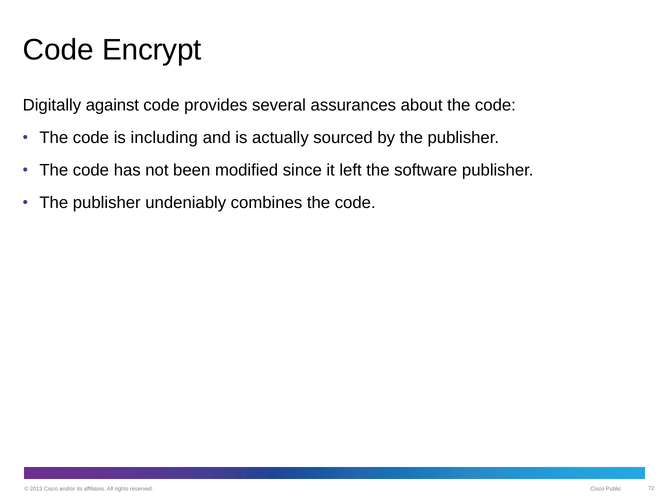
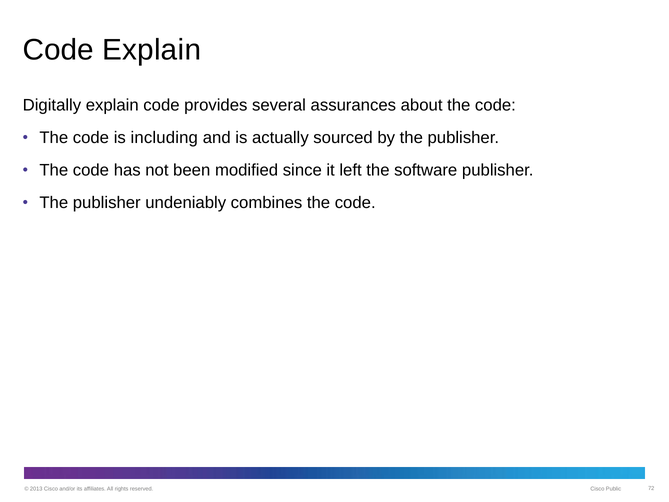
Code Encrypt: Encrypt -> Explain
Digitally against: against -> explain
